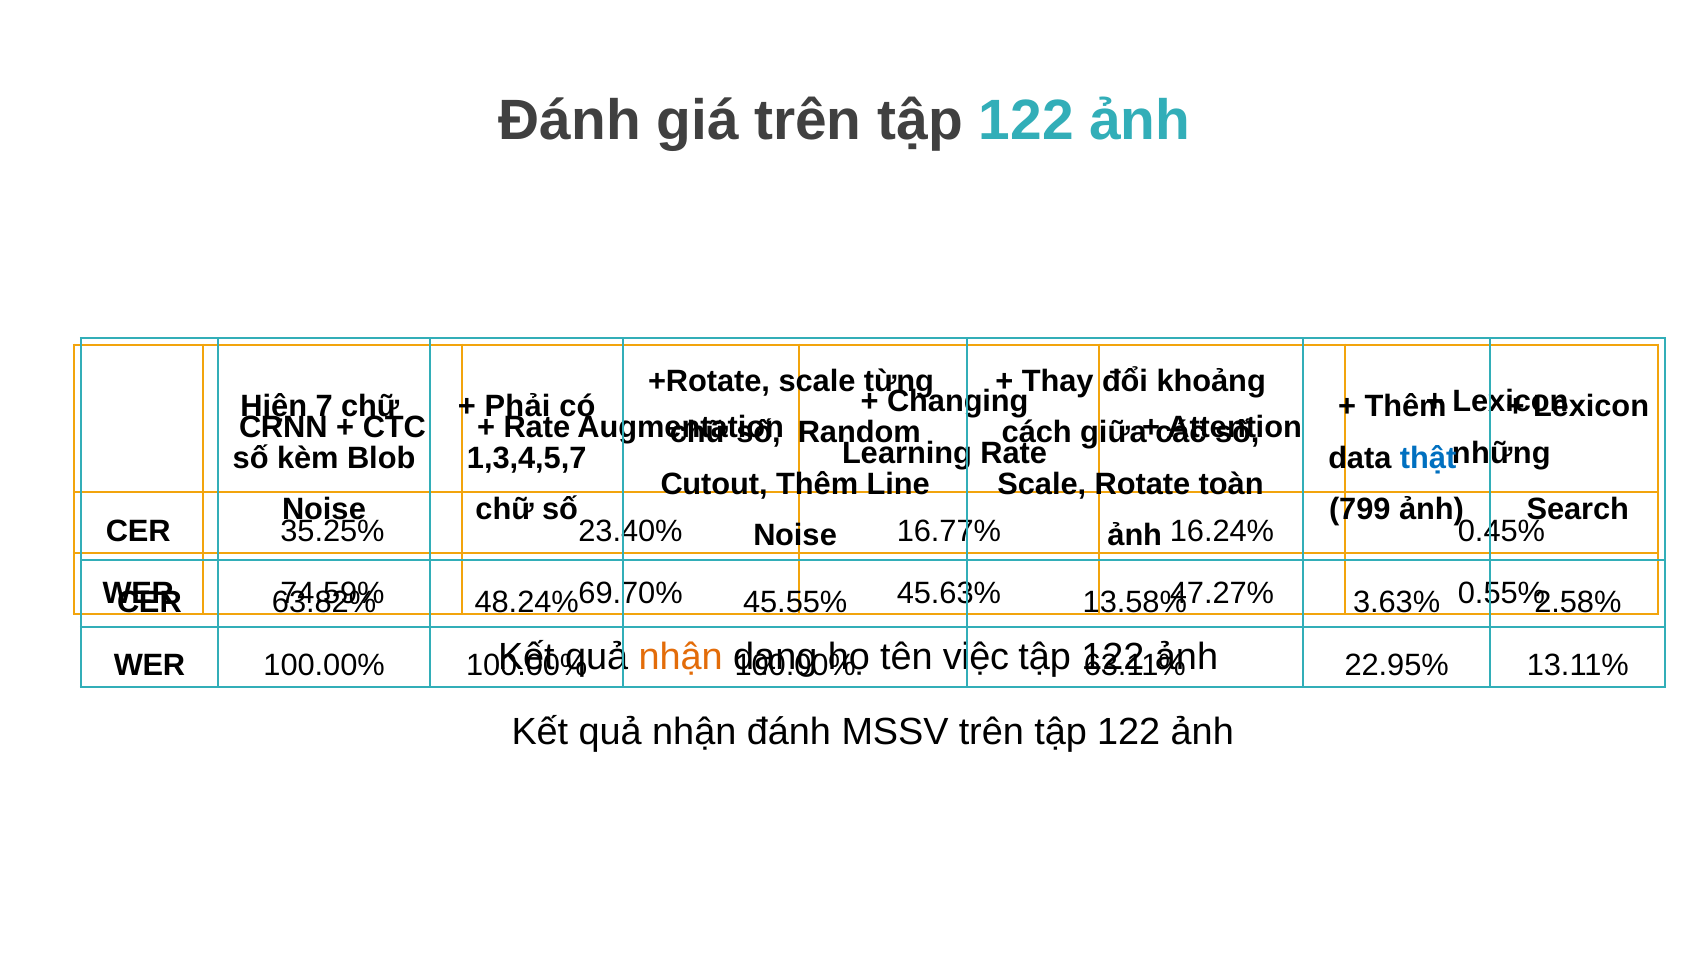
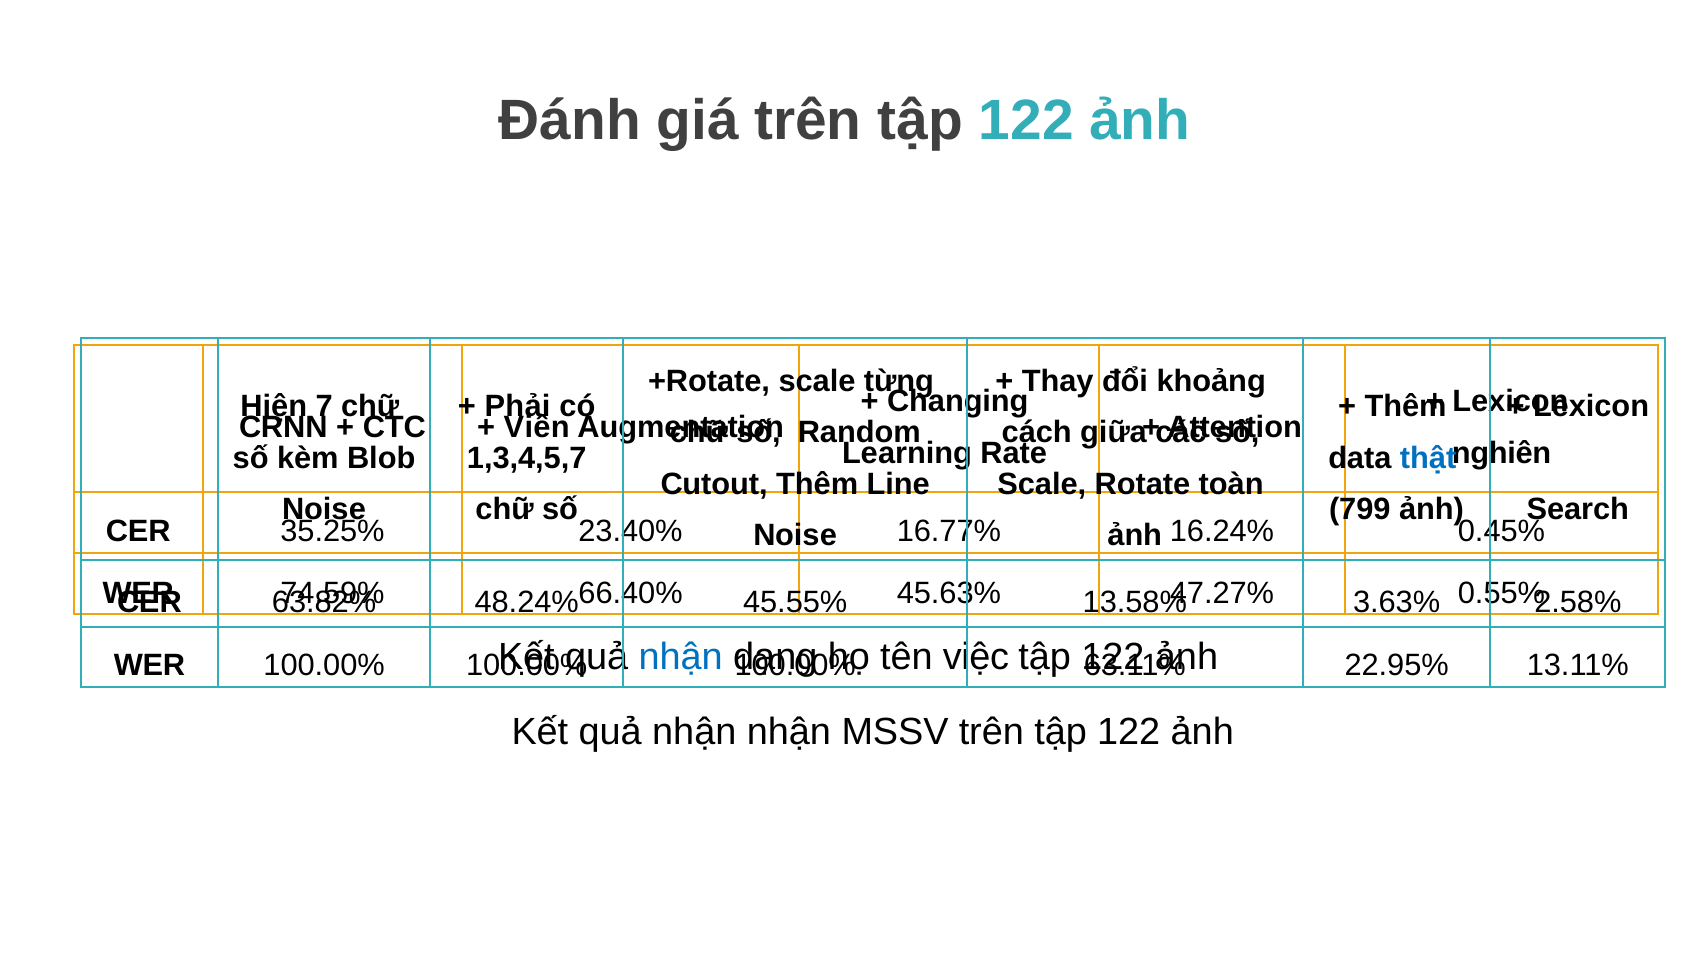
Rate at (537, 427): Rate -> Viên
những: những -> nghiên
69.70%: 69.70% -> 66.40%
nhận at (681, 657) colour: orange -> blue
nhận đánh: đánh -> nhận
